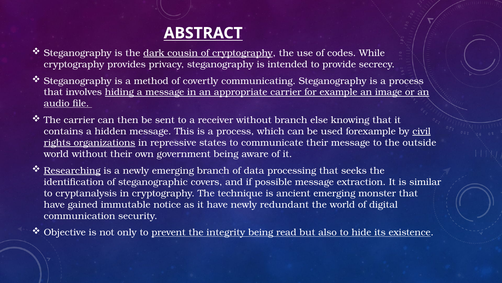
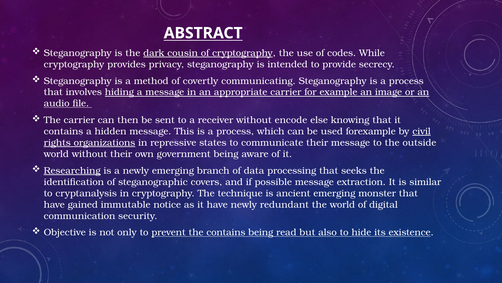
without branch: branch -> encode
the integrity: integrity -> contains
